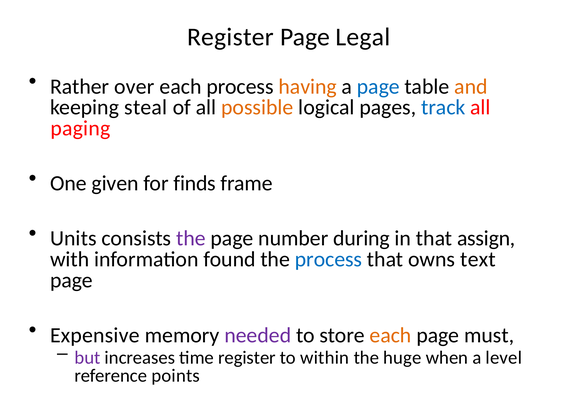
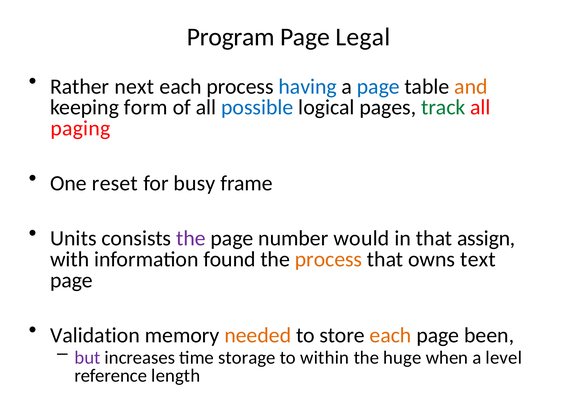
Register at (231, 37): Register -> Program
over: over -> next
having colour: orange -> blue
steal: steal -> form
possible colour: orange -> blue
track colour: blue -> green
given: given -> reset
finds: finds -> busy
during: during -> would
process at (328, 260) colour: blue -> orange
Expensive: Expensive -> Validation
needed colour: purple -> orange
must: must -> been
time register: register -> storage
points: points -> length
